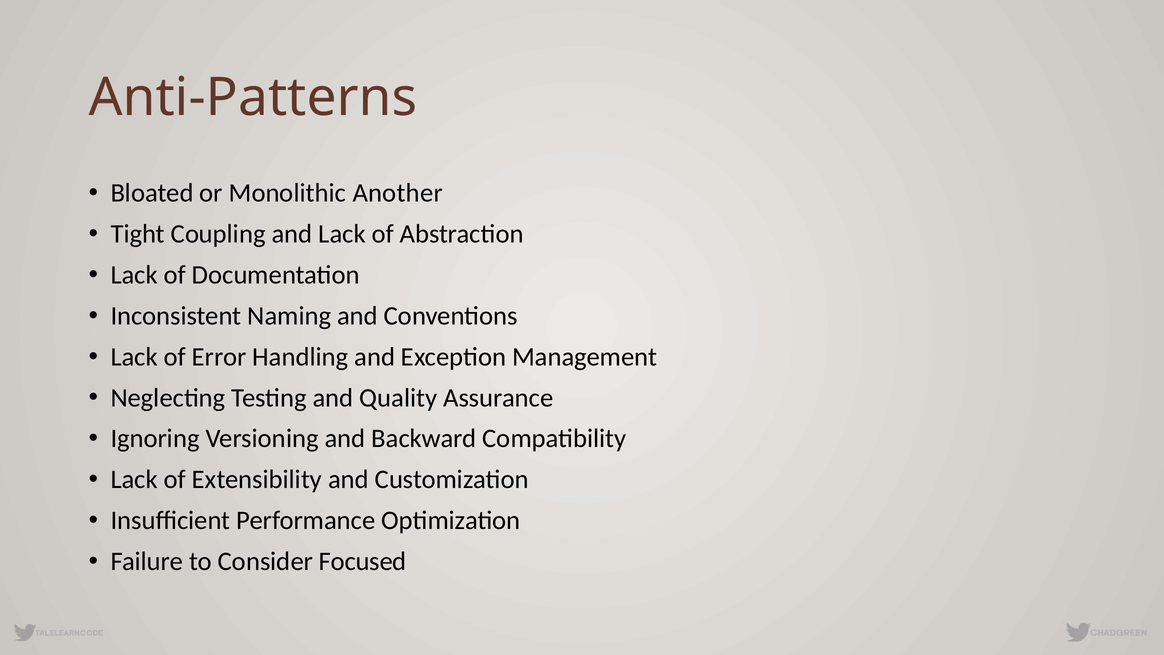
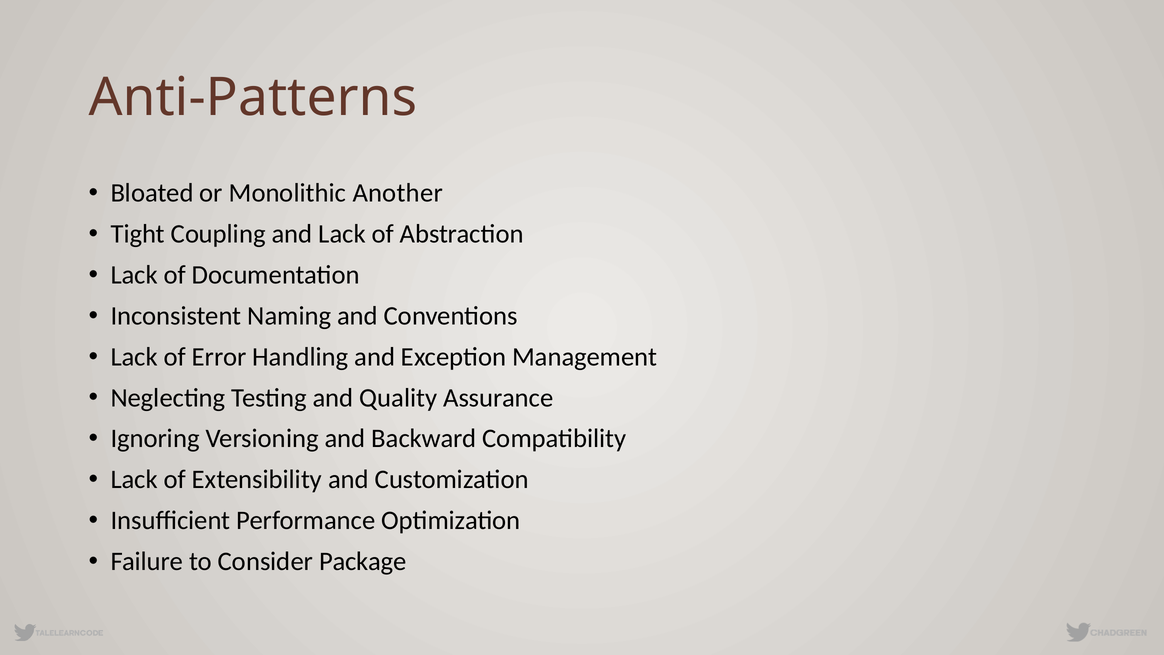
Focused: Focused -> Package
